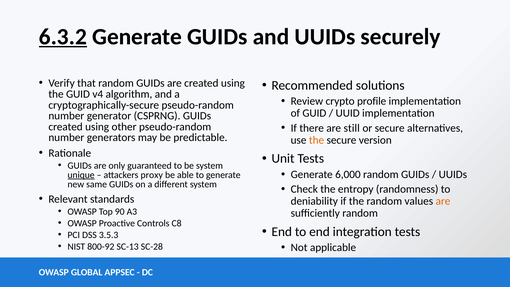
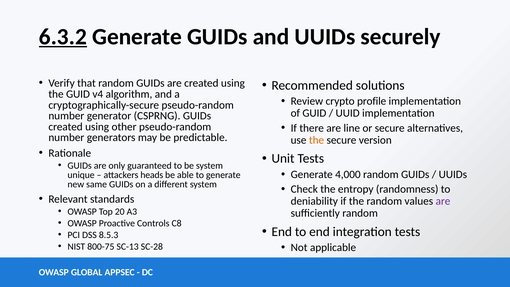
still: still -> line
6,000: 6,000 -> 4,000
unique underline: present -> none
proxy: proxy -> heads
are at (443, 201) colour: orange -> purple
90: 90 -> 20
3.5.3: 3.5.3 -> 8.5.3
800-92: 800-92 -> 800-75
